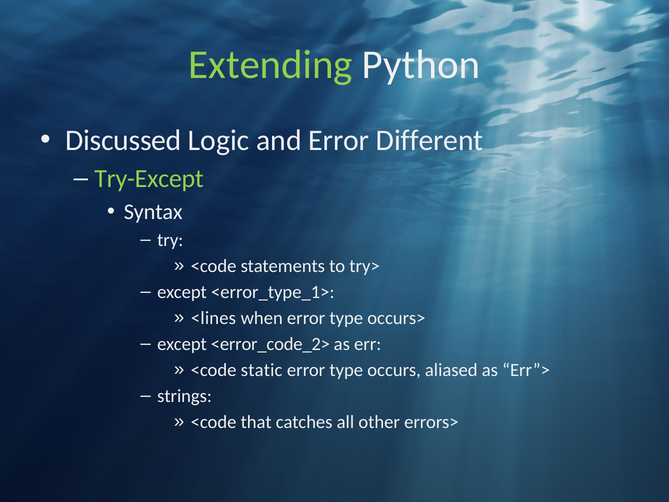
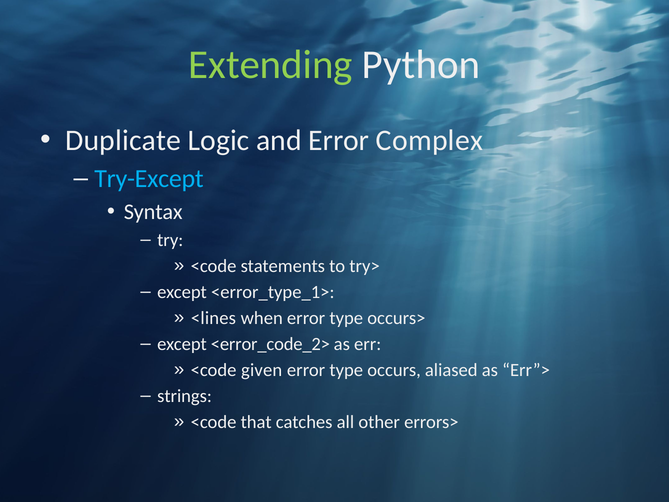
Discussed: Discussed -> Duplicate
Different: Different -> Complex
Try-Except colour: light green -> light blue
static: static -> given
